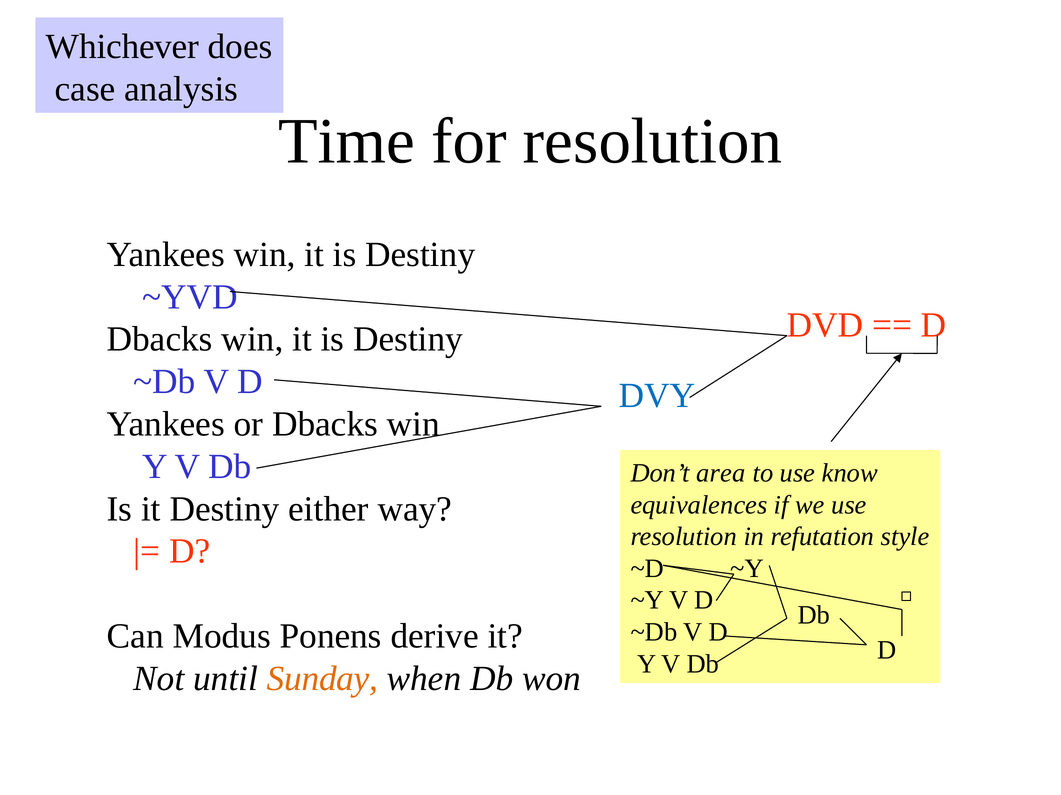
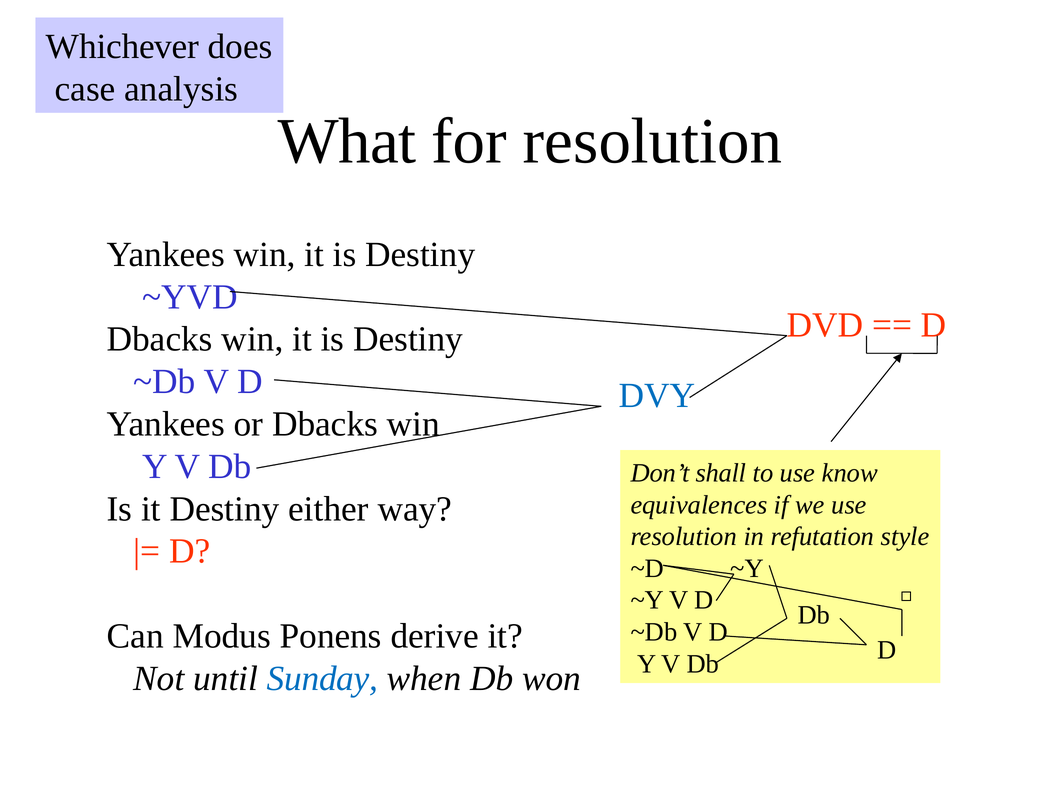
Time: Time -> What
area: area -> shall
Sunday colour: orange -> blue
